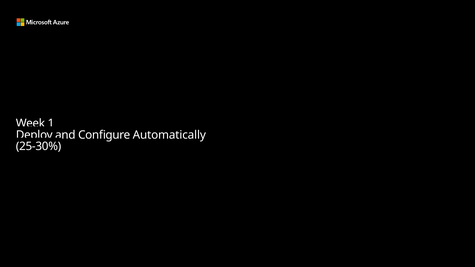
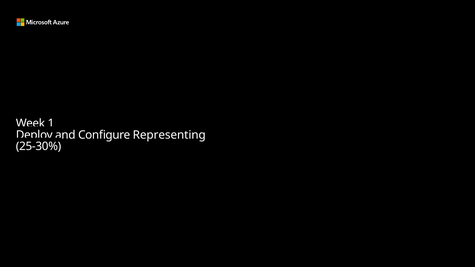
Automatically: Automatically -> Representing
